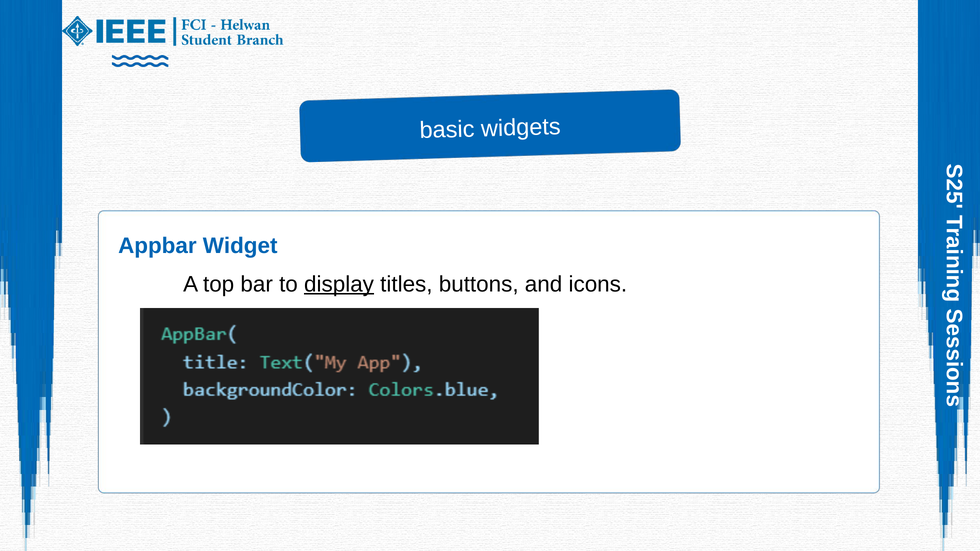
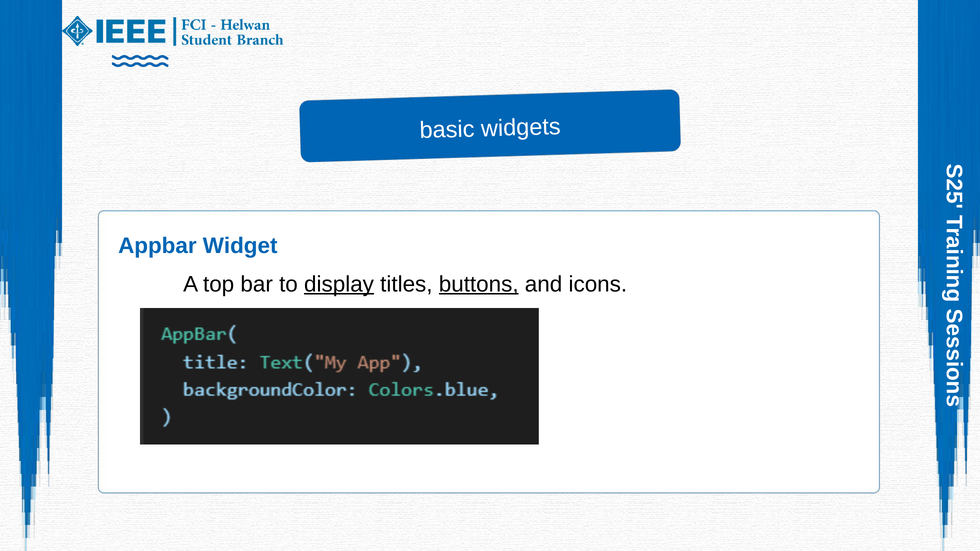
buttons underline: none -> present
